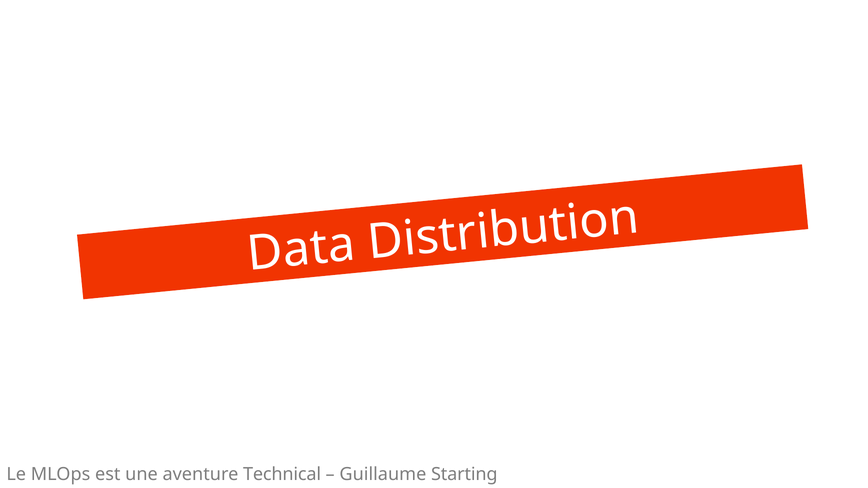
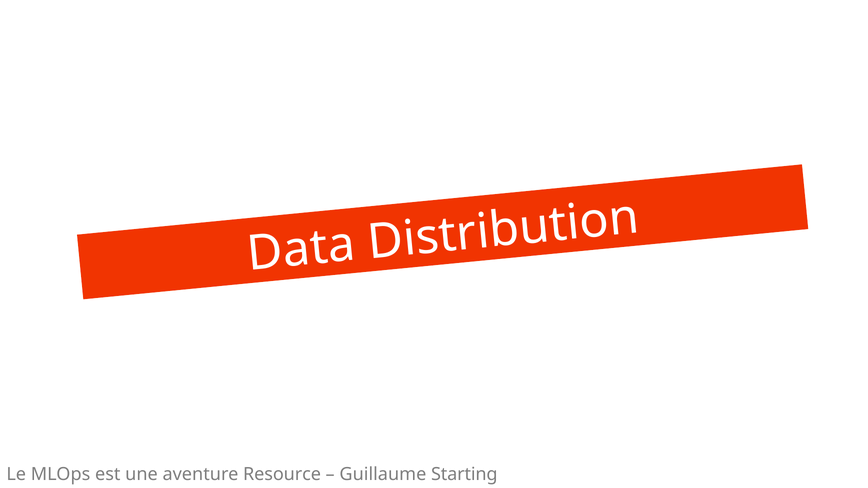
Technical: Technical -> Resource
